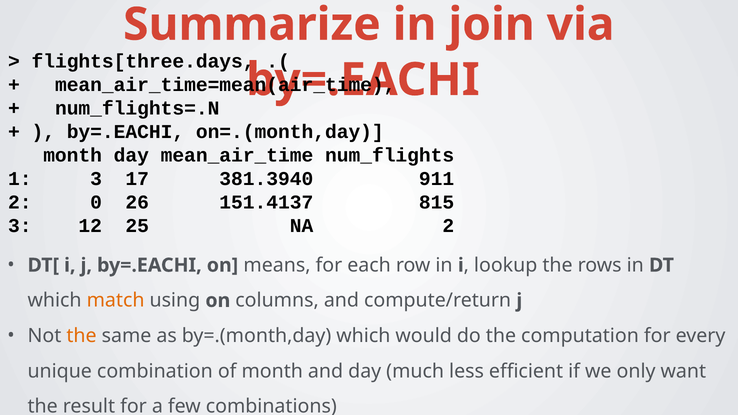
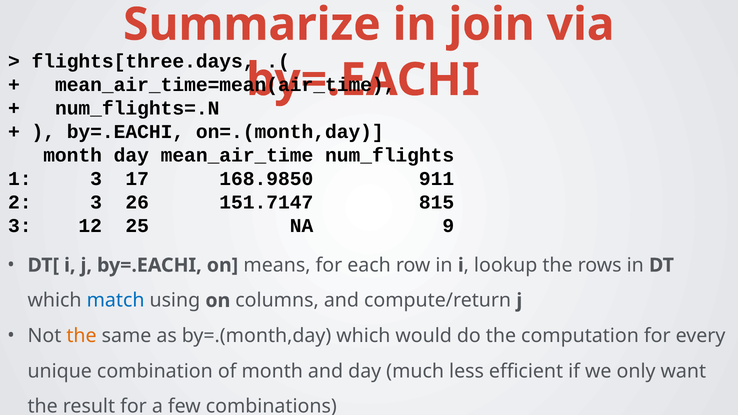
381.3940: 381.3940 -> 168.9850
2 0: 0 -> 3
151.4137: 151.4137 -> 151.7147
NA 2: 2 -> 9
match colour: orange -> blue
